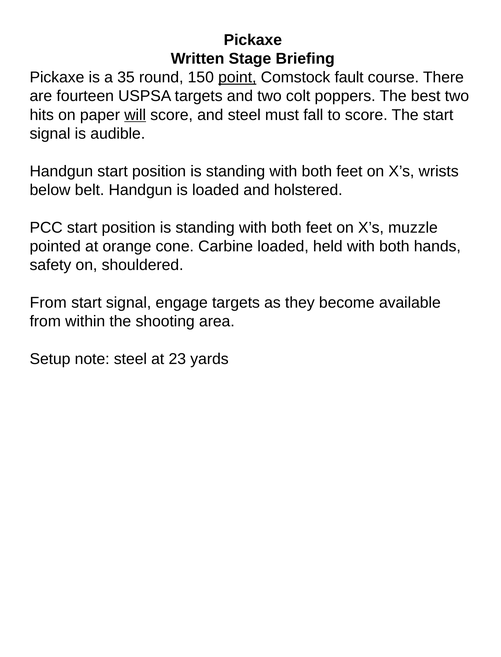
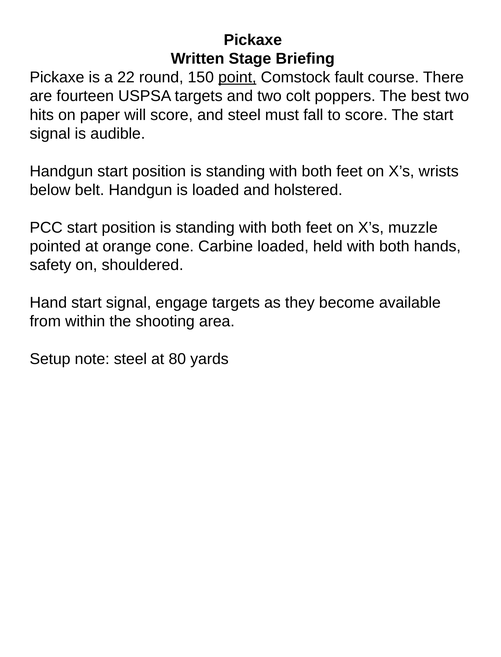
35: 35 -> 22
will underline: present -> none
From at (48, 303): From -> Hand
23: 23 -> 80
